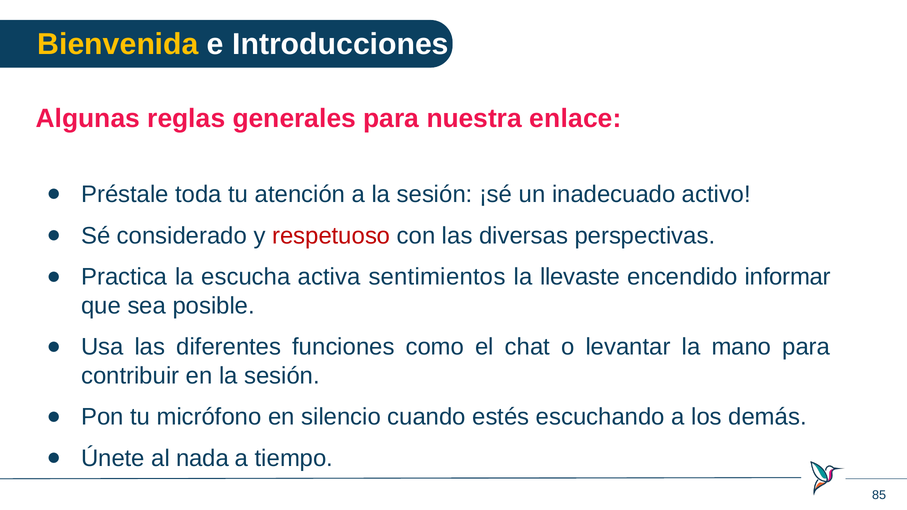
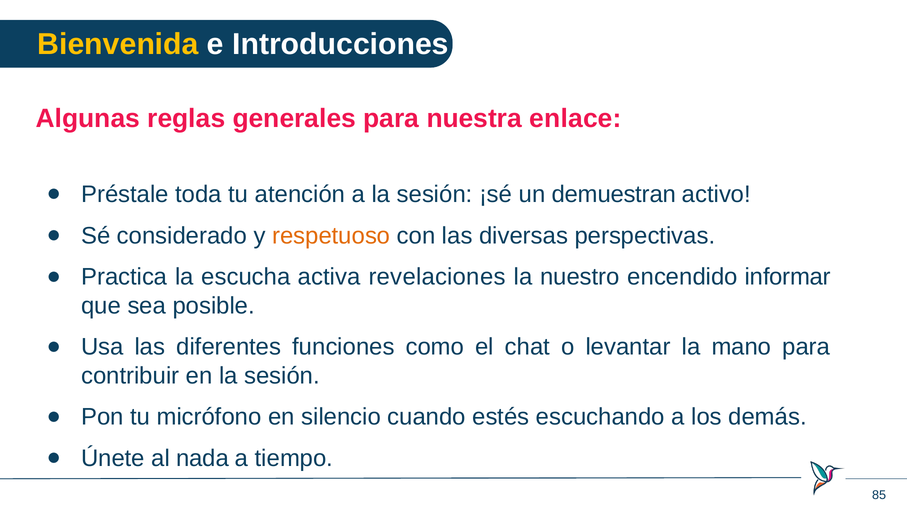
inadecuado: inadecuado -> demuestran
respetuoso colour: red -> orange
sentimientos: sentimientos -> revelaciones
llevaste: llevaste -> nuestro
